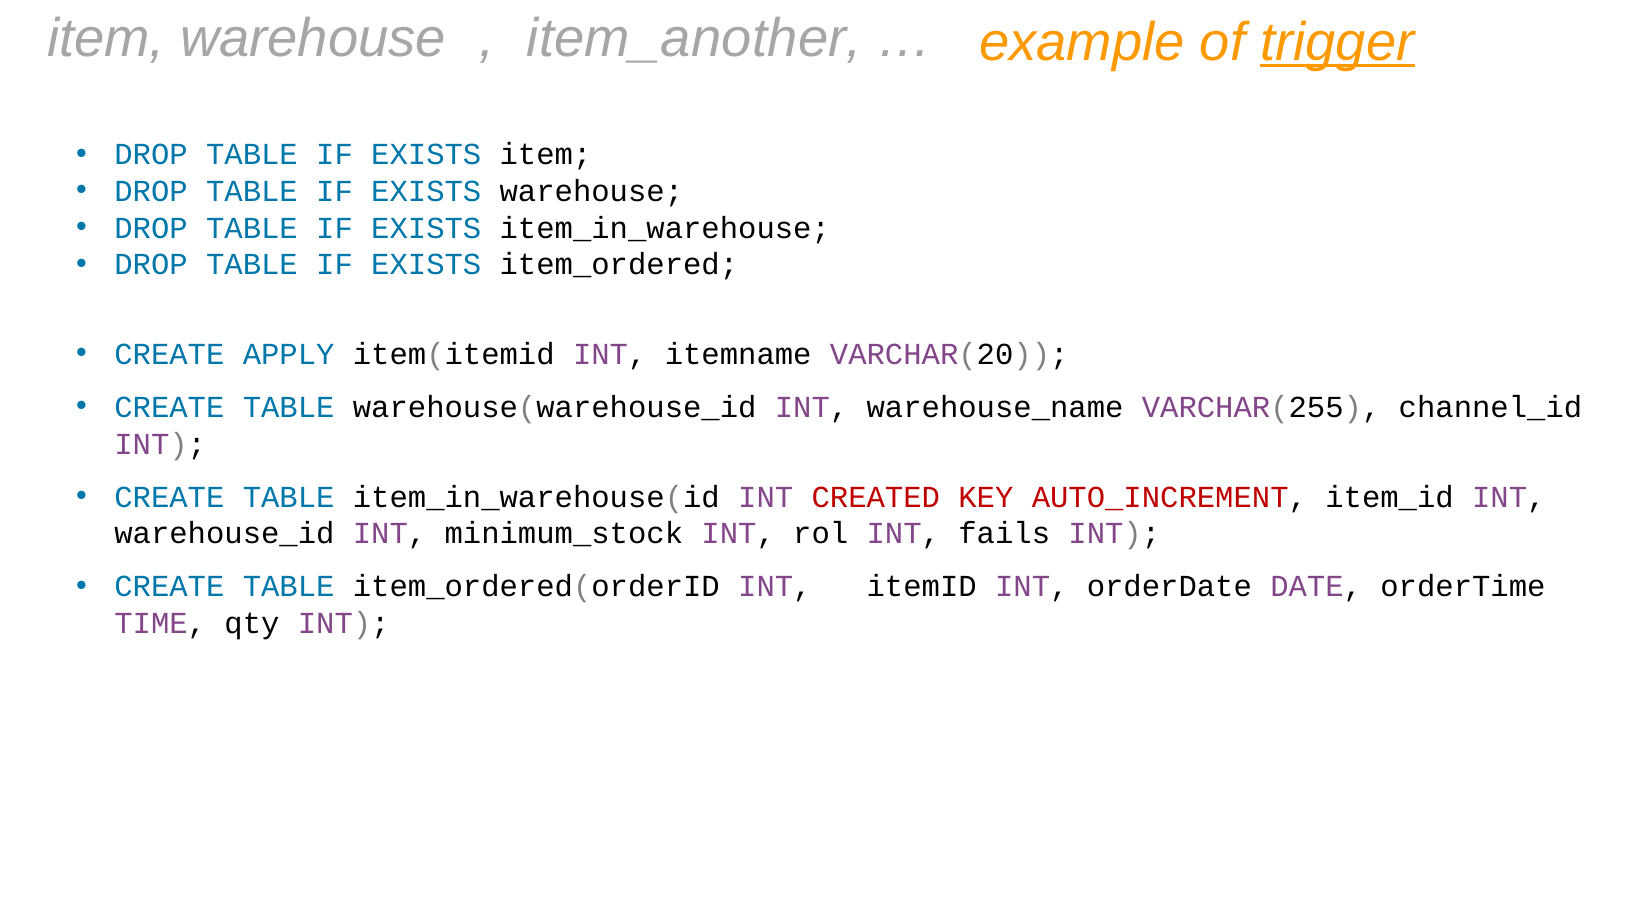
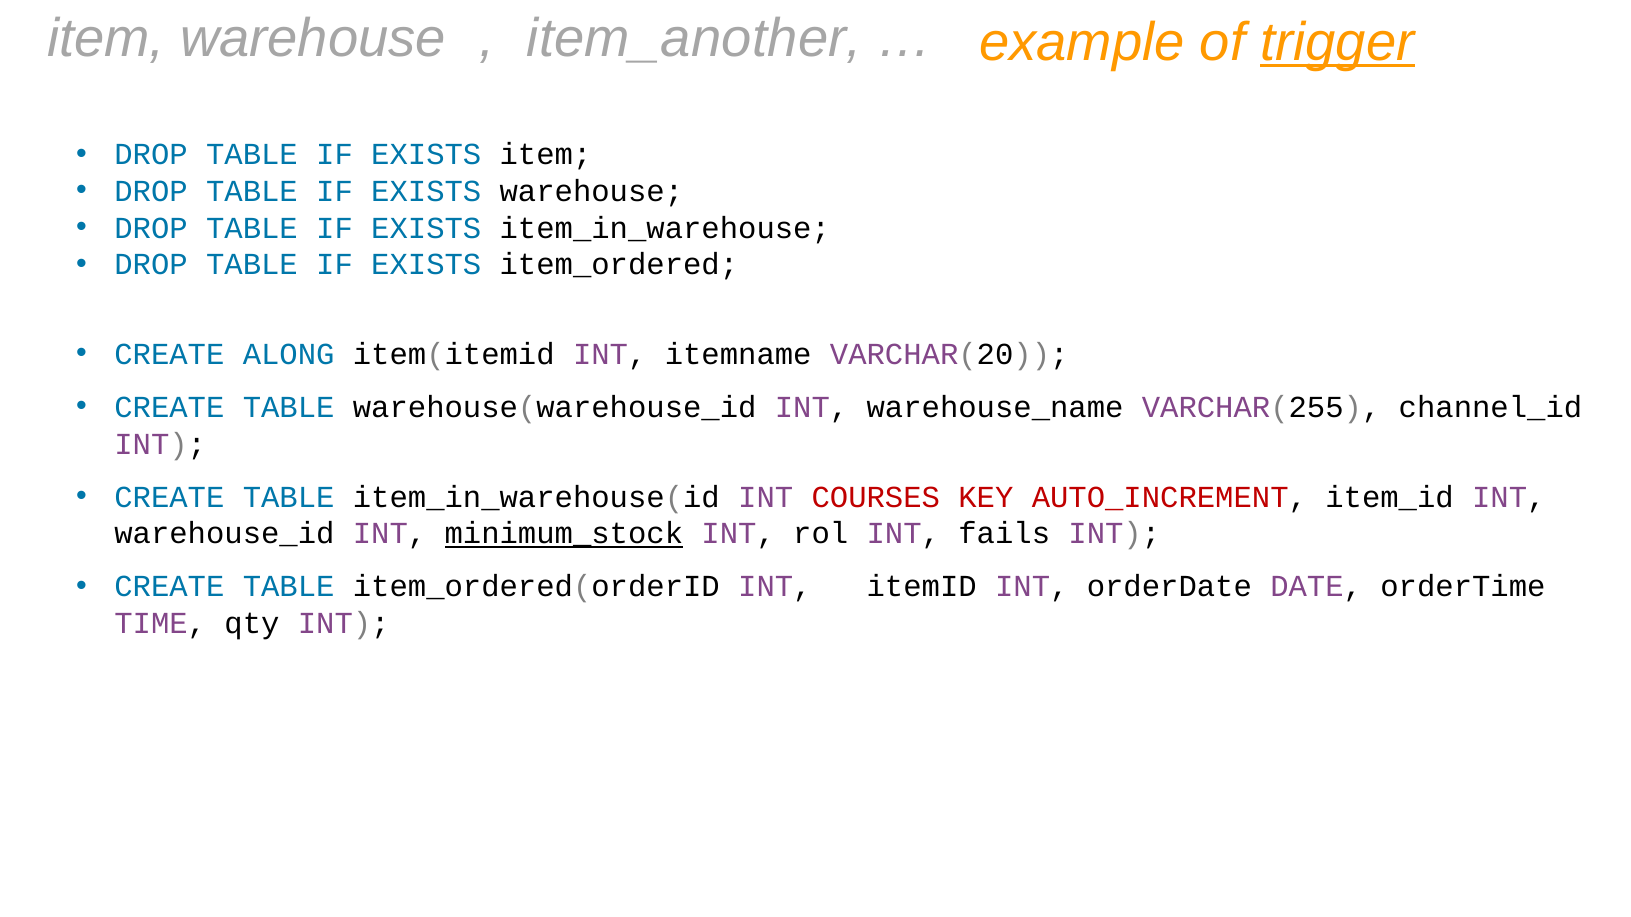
APPLY: APPLY -> ALONG
CREATED: CREATED -> COURSES
minimum_stock underline: none -> present
